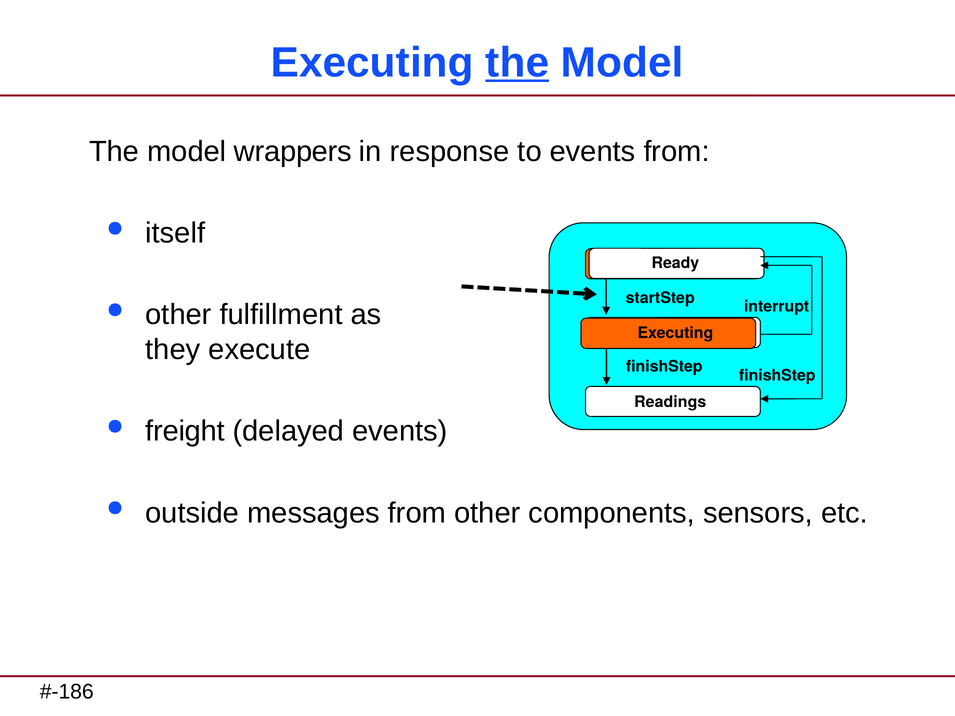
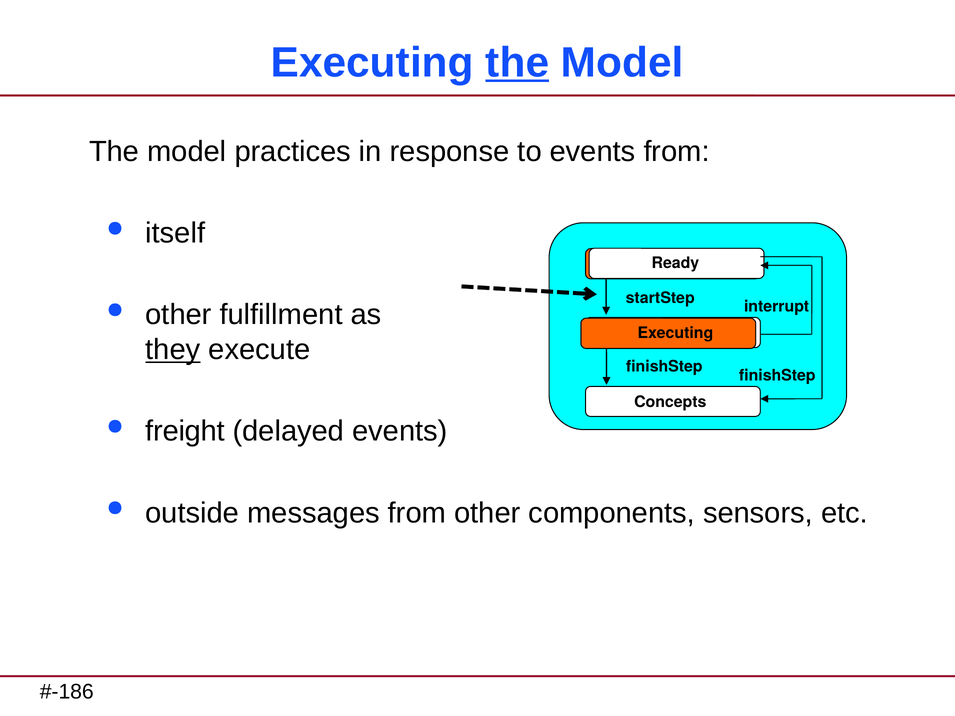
wrappers: wrappers -> practices
they underline: none -> present
Readings: Readings -> Concepts
